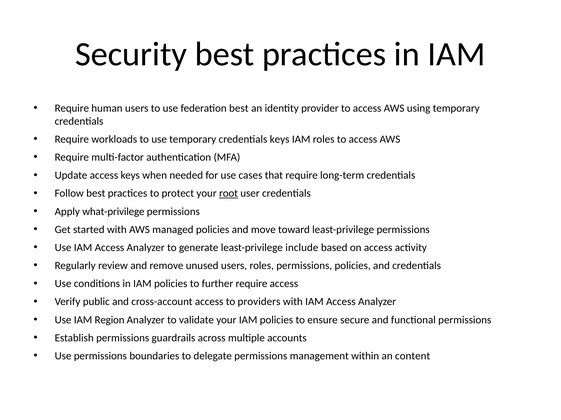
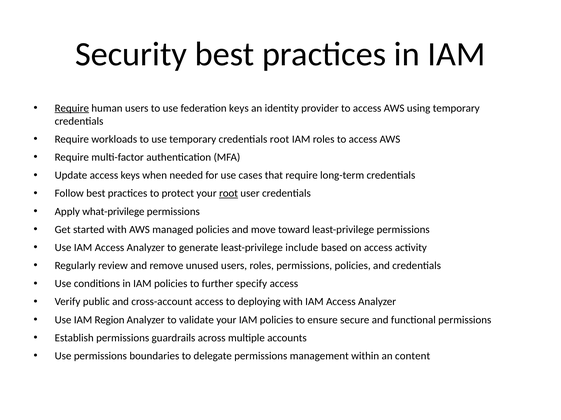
Require at (72, 108) underline: none -> present
federation best: best -> keys
credentials keys: keys -> root
further require: require -> specify
providers: providers -> deploying
